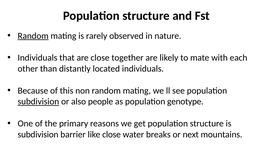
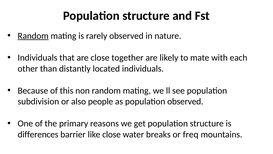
subdivision at (38, 101) underline: present -> none
population genotype: genotype -> observed
subdivision at (38, 134): subdivision -> differences
next: next -> freq
